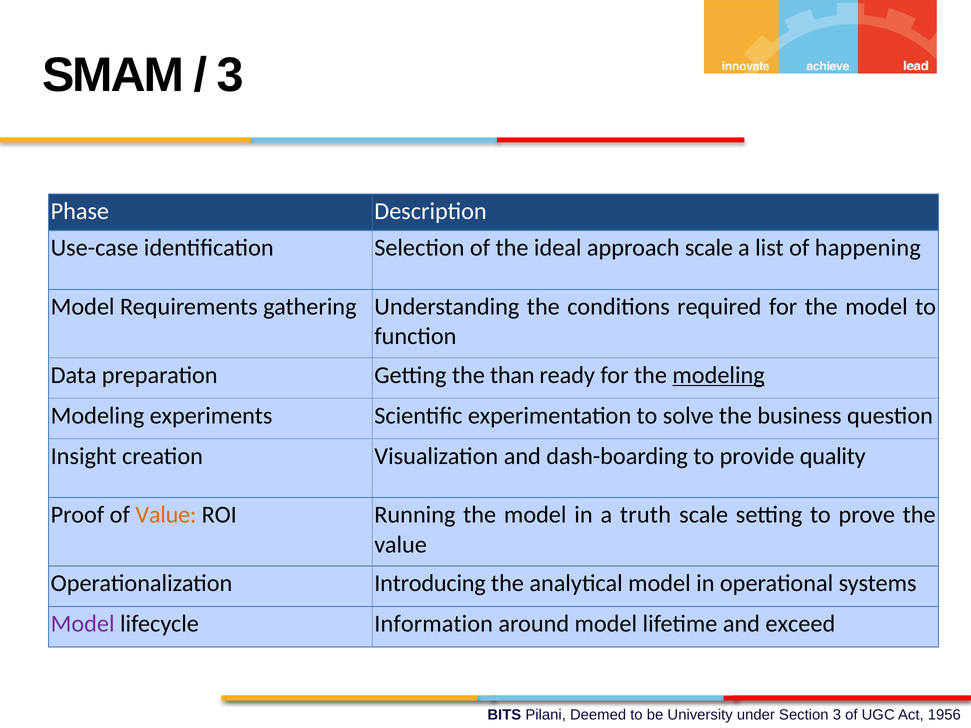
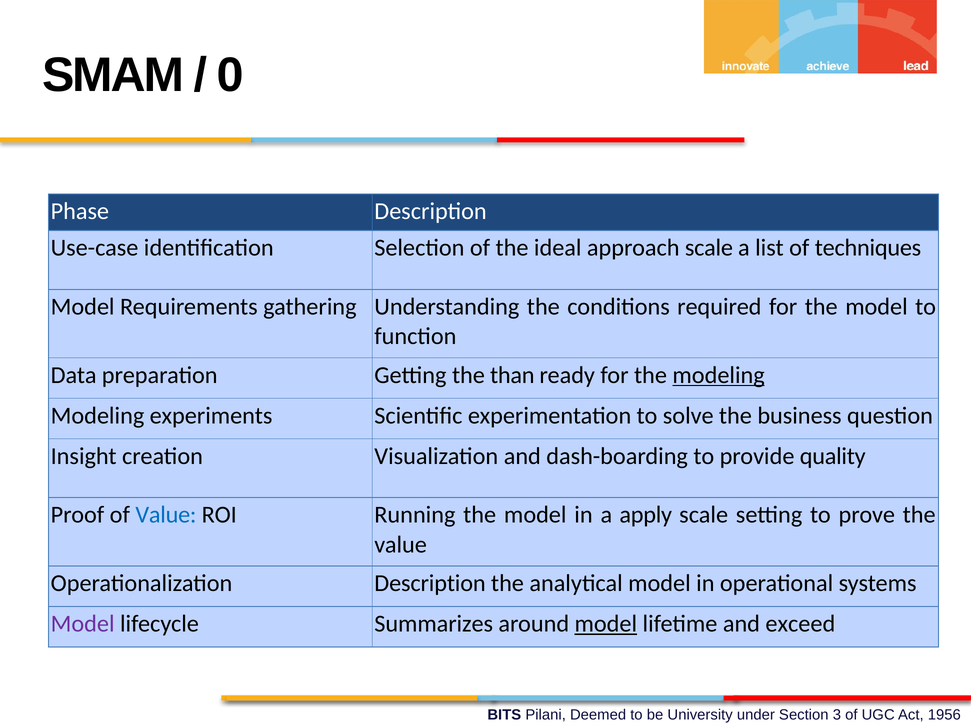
3 at (230, 75): 3 -> 0
happening: happening -> techniques
Value at (166, 515) colour: orange -> blue
truth: truth -> apply
Operationalization Introducing: Introducing -> Description
Information: Information -> Summarizes
model at (606, 624) underline: none -> present
